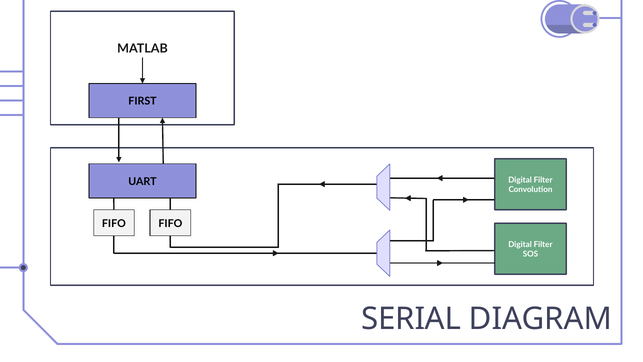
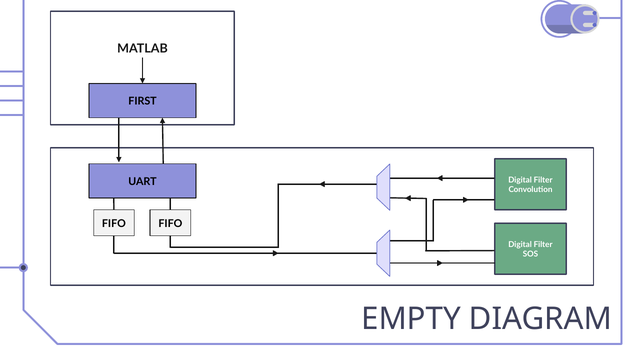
SERIAL: SERIAL -> EMPTY
